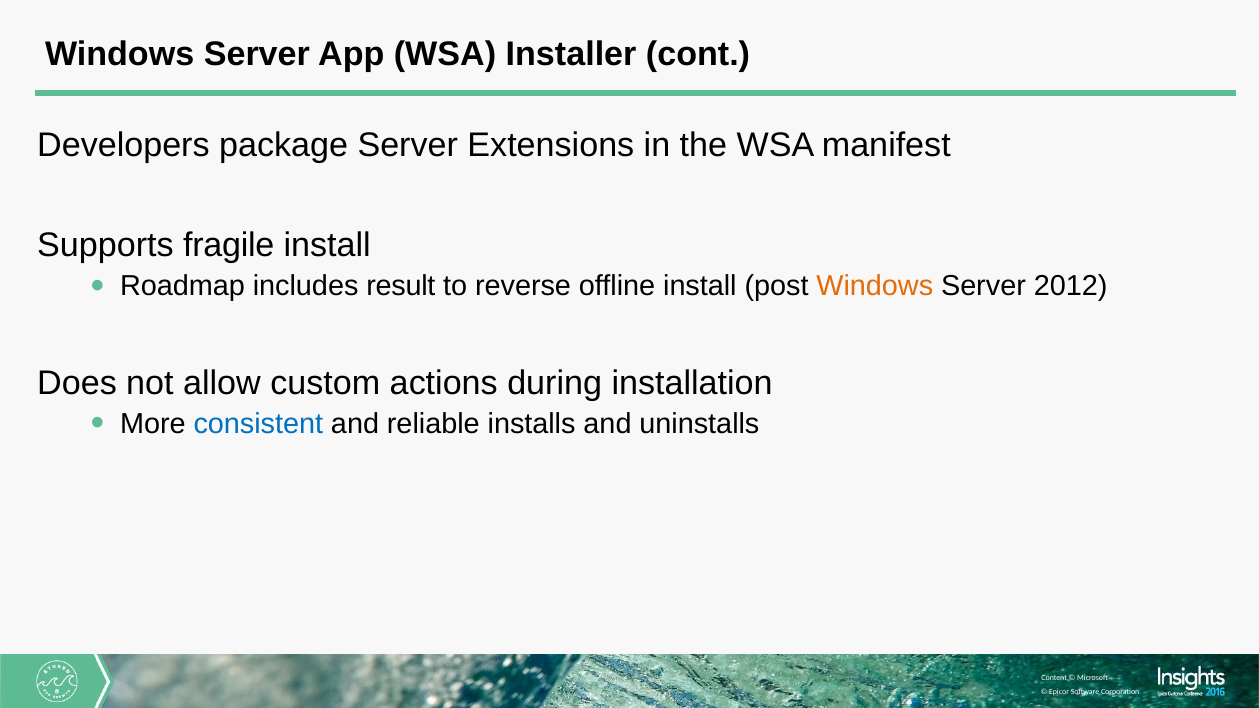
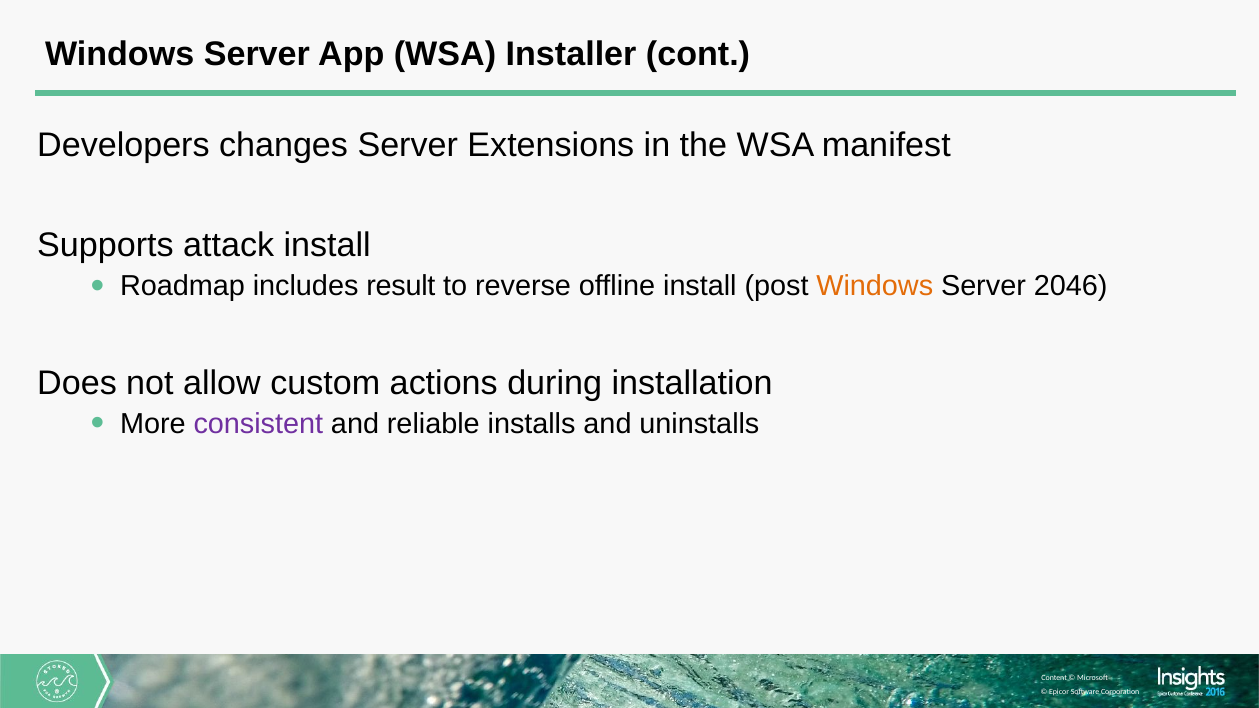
package: package -> changes
fragile: fragile -> attack
2012: 2012 -> 2046
consistent colour: blue -> purple
